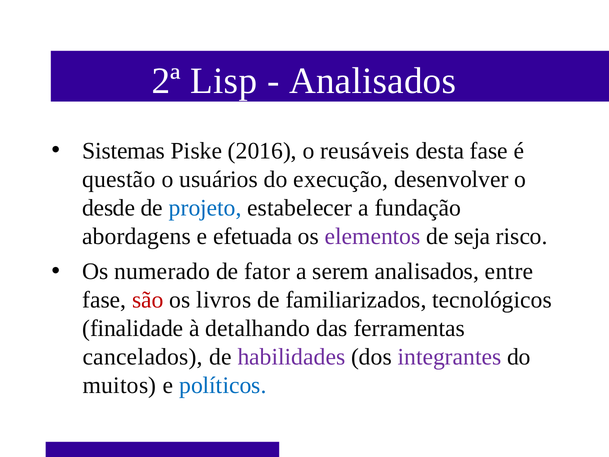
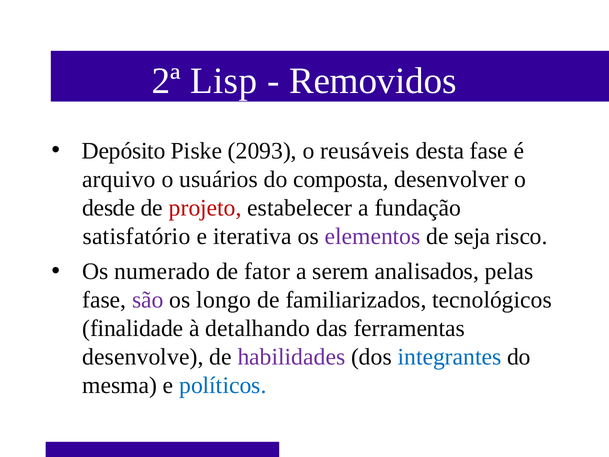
Analisados at (373, 81): Analisados -> Removidos
Sistemas: Sistemas -> Depósito
2016: 2016 -> 2093
questão: questão -> arquivo
execução: execução -> composta
projeto colour: blue -> red
abordagens: abordagens -> satisfatório
efetuada: efetuada -> iterativa
entre: entre -> pelas
são colour: red -> purple
livros: livros -> longo
cancelados: cancelados -> desenvolve
integrantes colour: purple -> blue
muitos: muitos -> mesma
